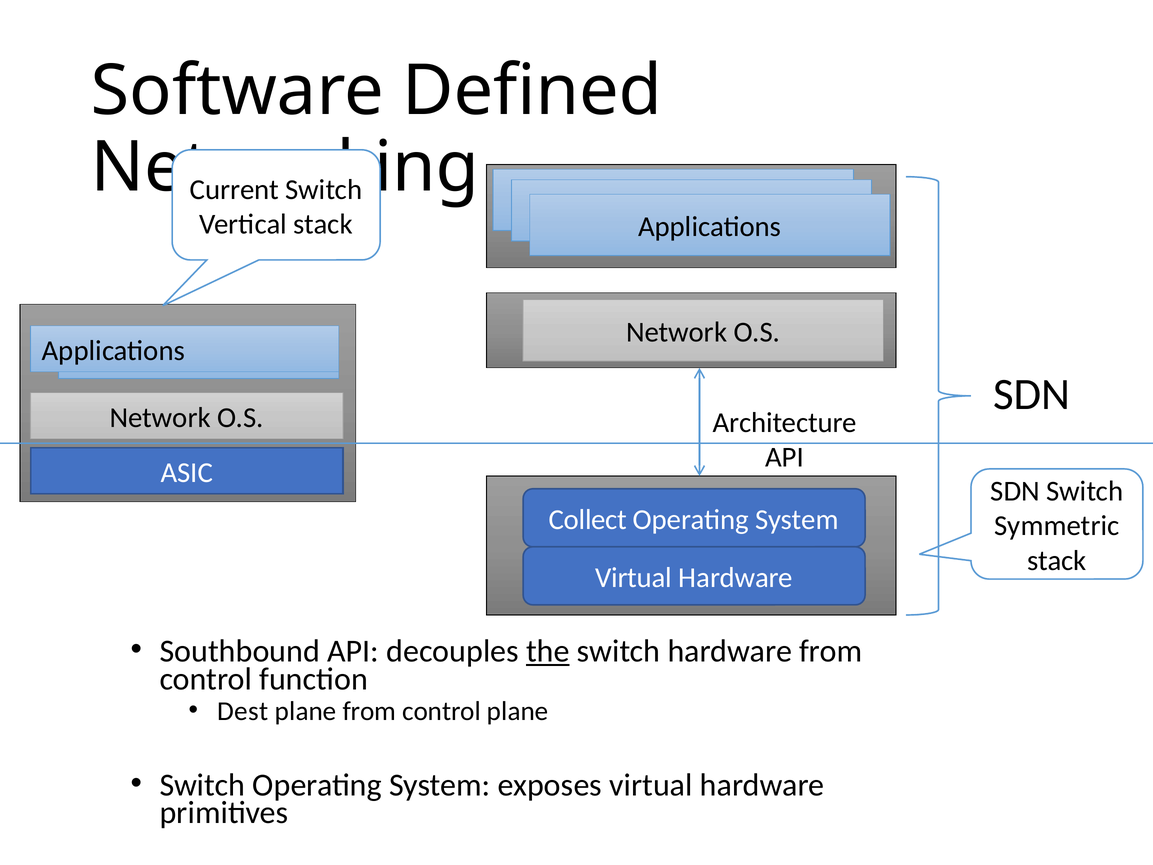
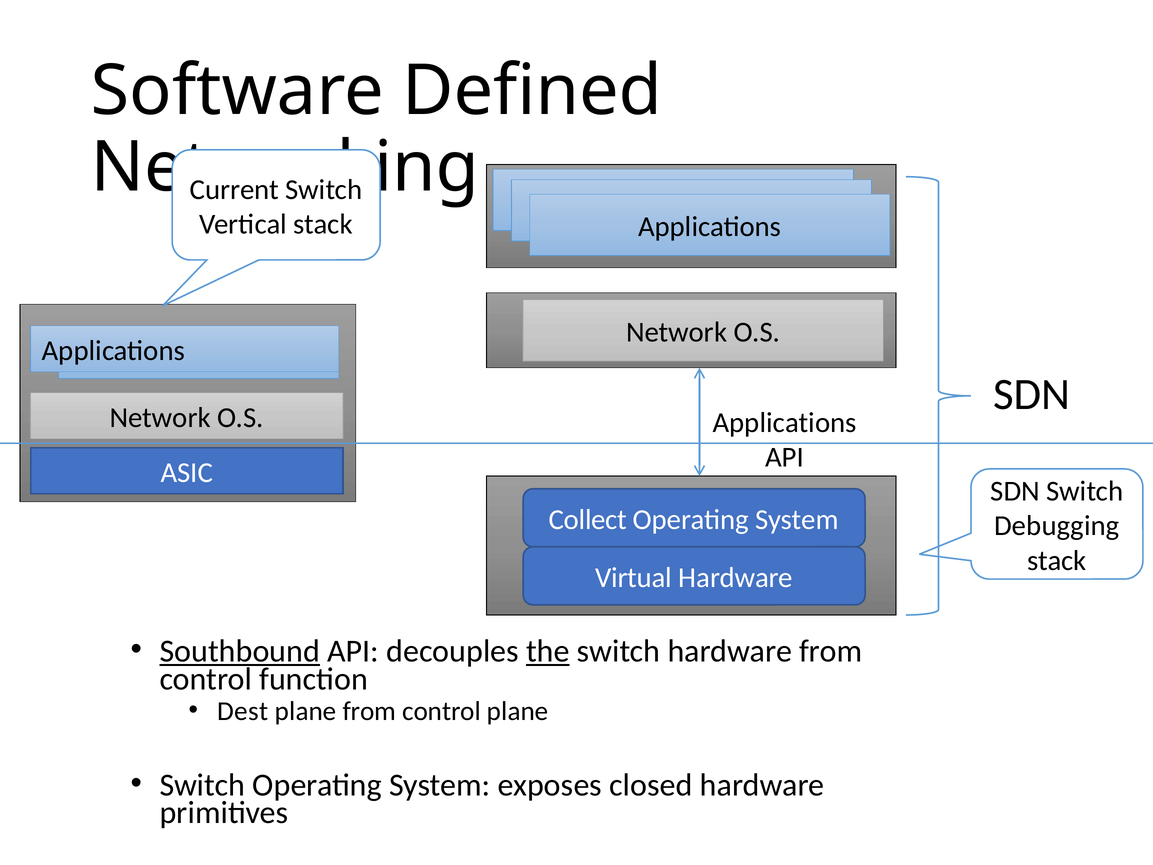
Architecture at (785, 422): Architecture -> Applications
Symmetric: Symmetric -> Debugging
Southbound underline: none -> present
exposes virtual: virtual -> closed
